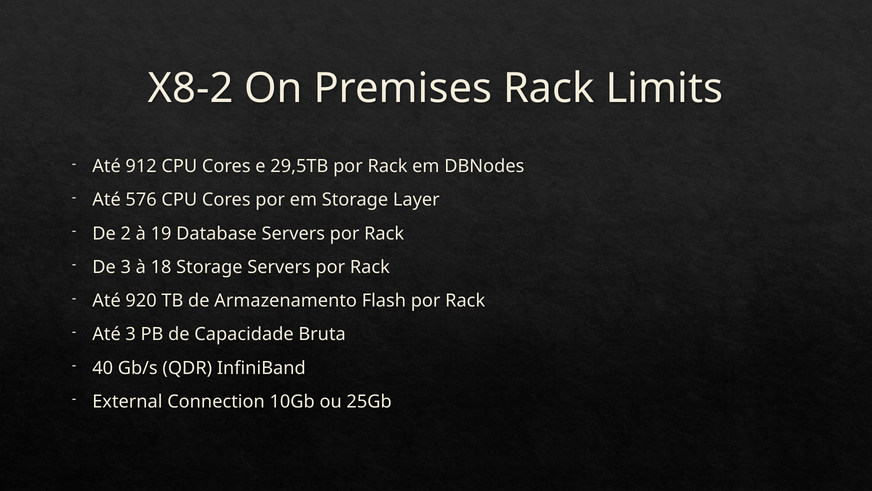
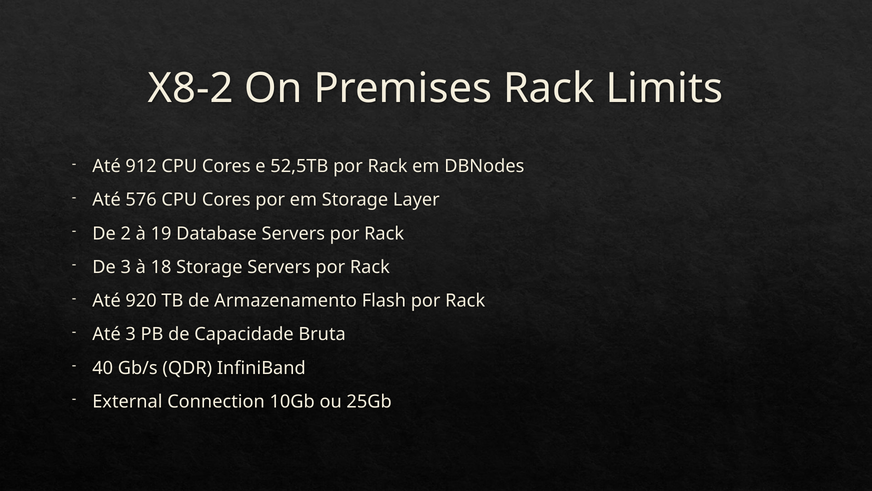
29,5TB: 29,5TB -> 52,5TB
